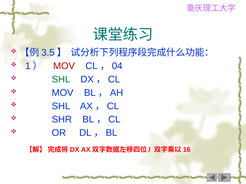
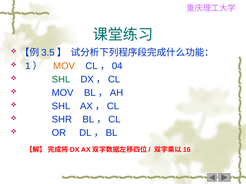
MOV at (64, 66) colour: red -> orange
